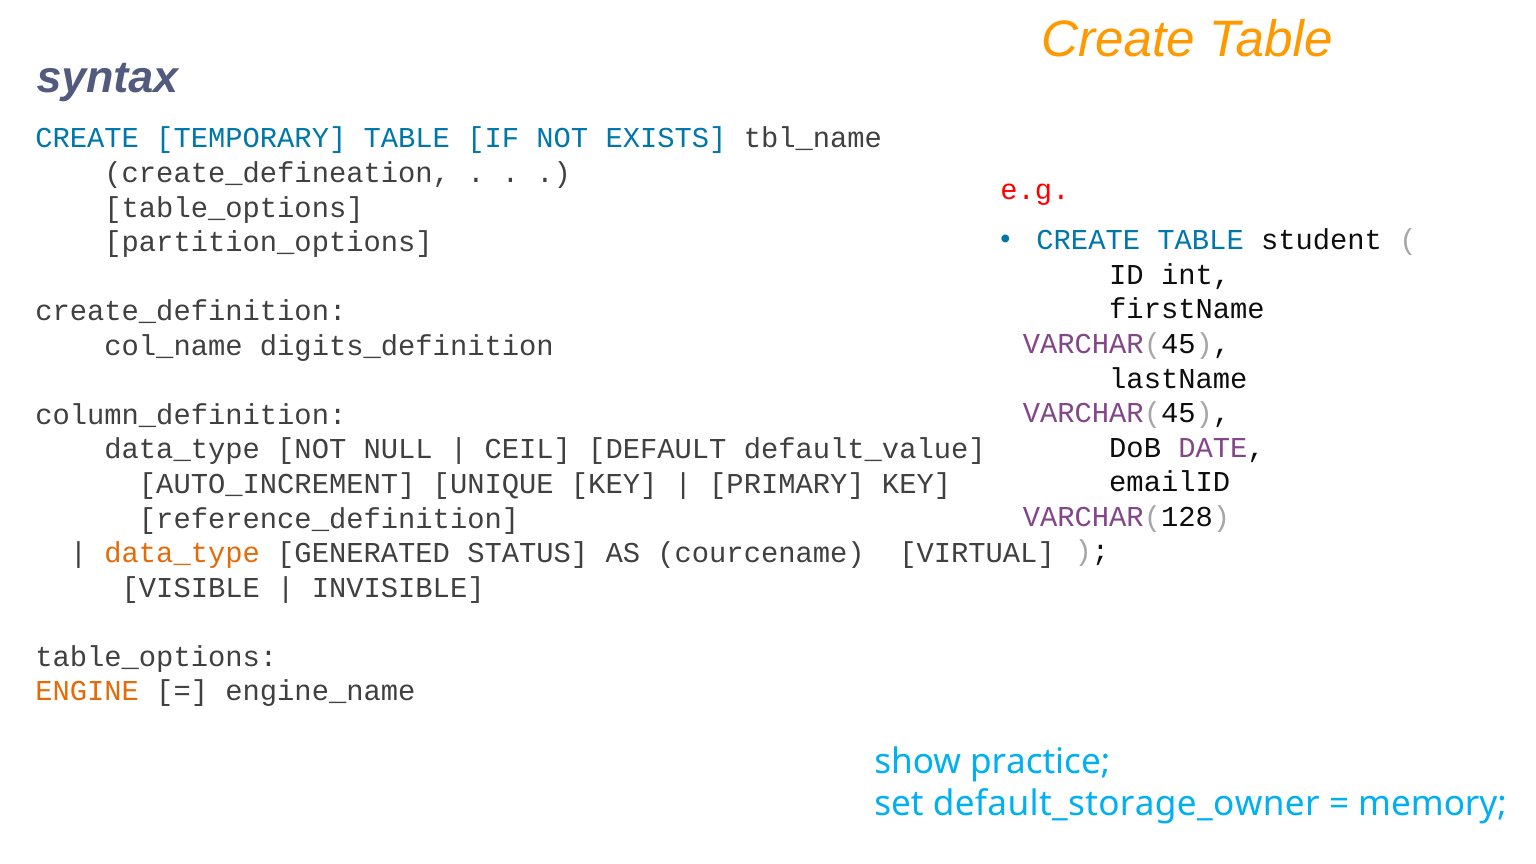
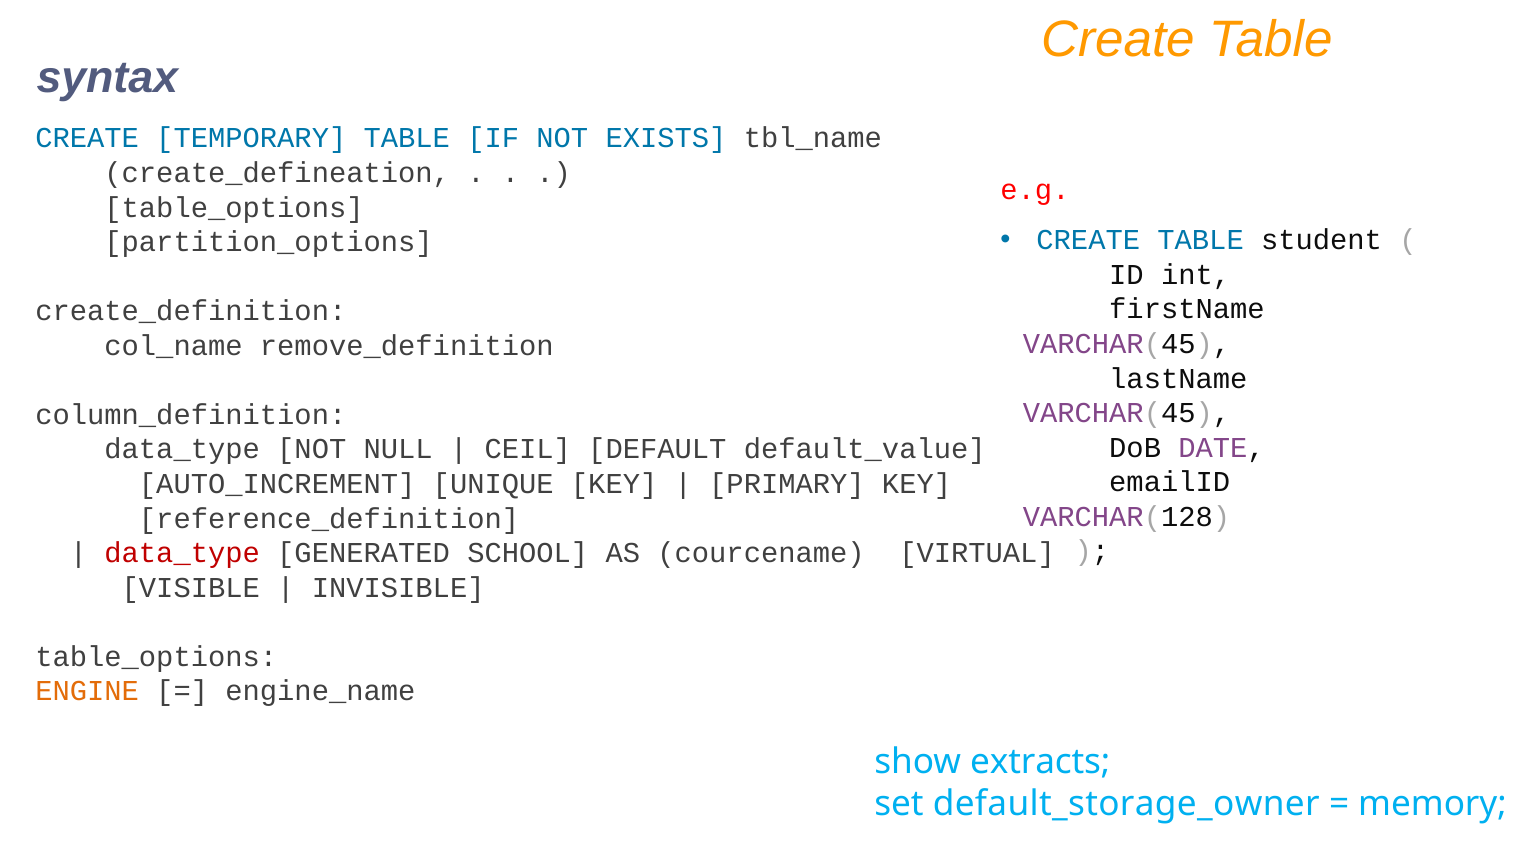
digits_definition: digits_definition -> remove_definition
data_type at (182, 553) colour: orange -> red
STATUS: STATUS -> SCHOOL
practice: practice -> extracts
